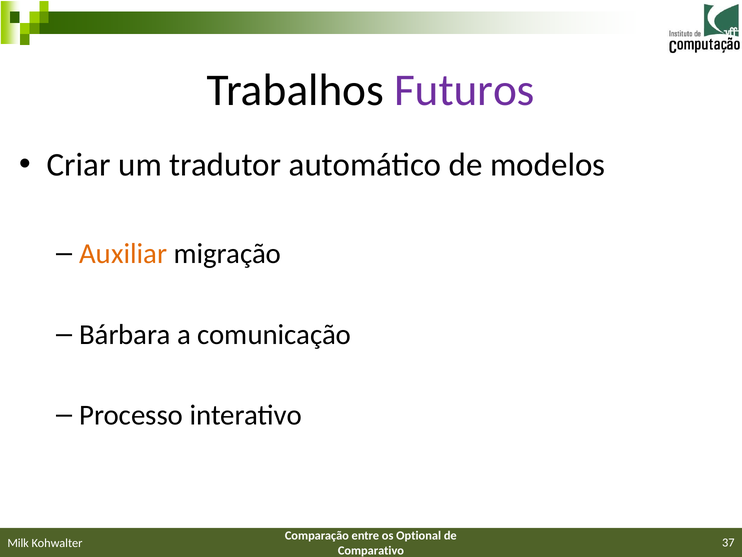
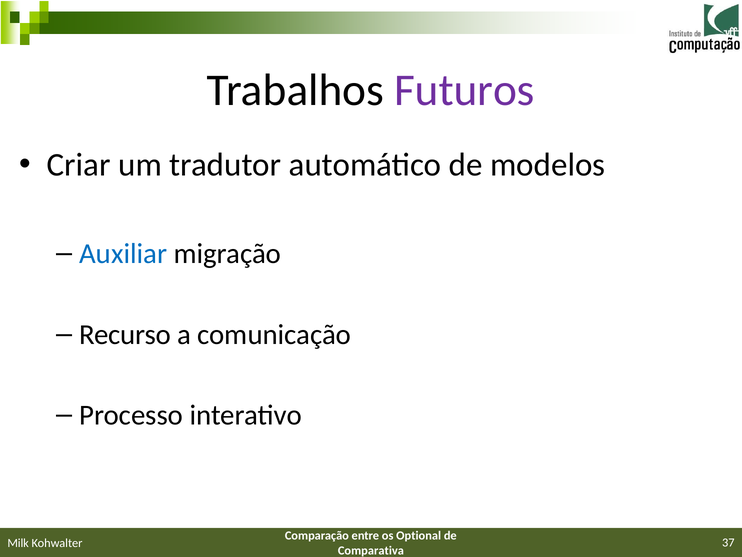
Auxiliar colour: orange -> blue
Bárbara: Bárbara -> Recurso
Comparativo: Comparativo -> Comparativa
